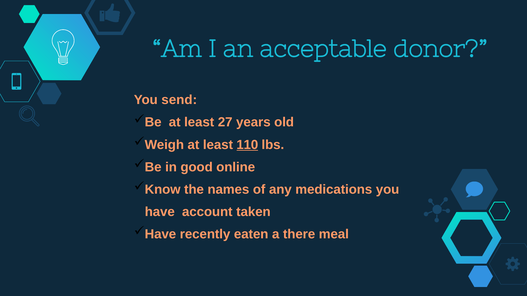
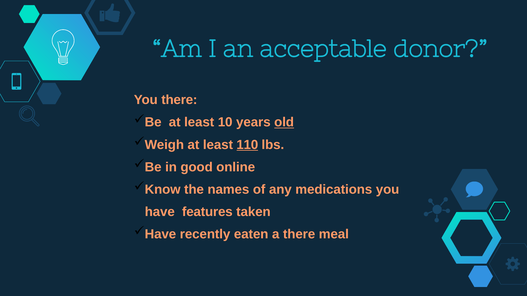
You send: send -> there
27: 27 -> 10
old underline: none -> present
account: account -> features
